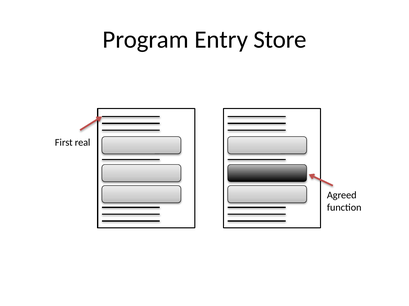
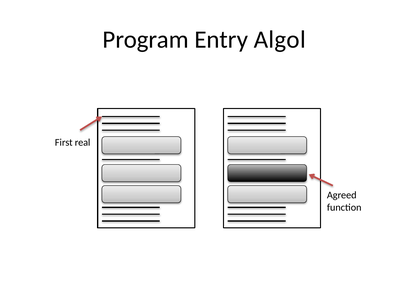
Store: Store -> Algol
